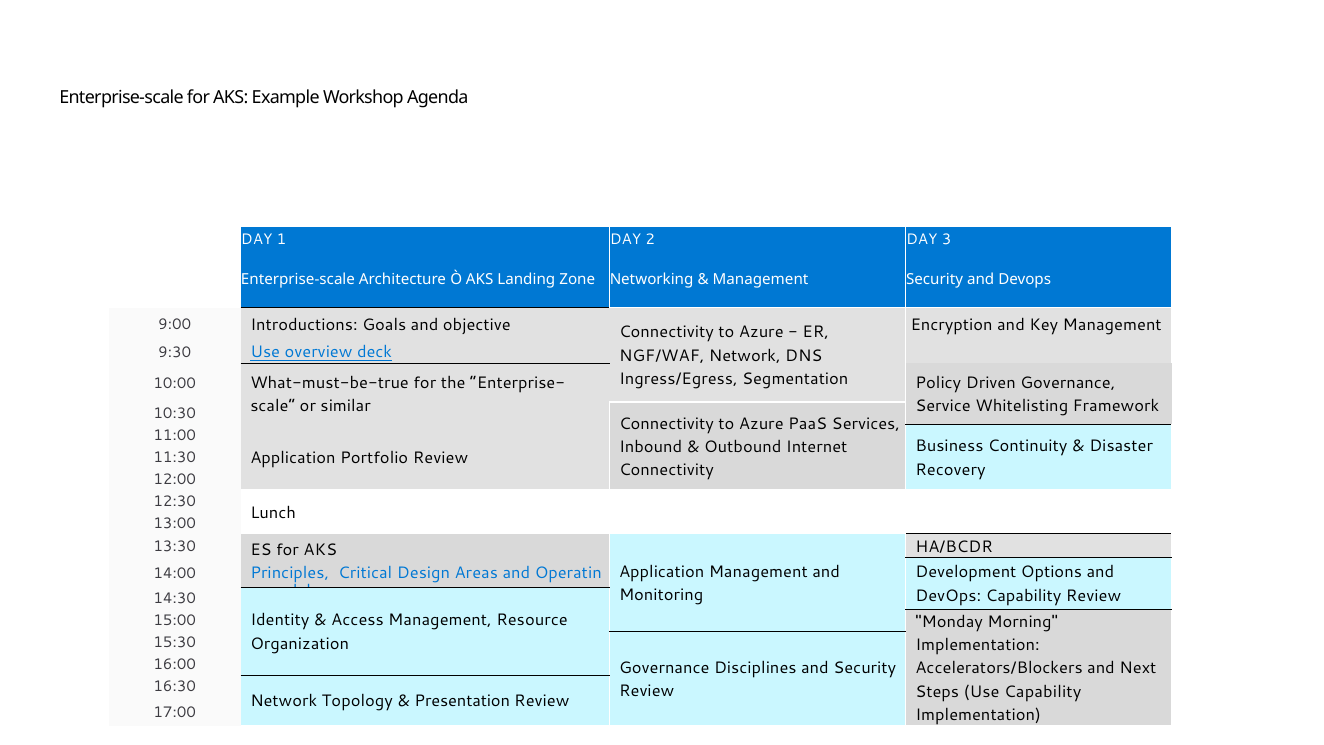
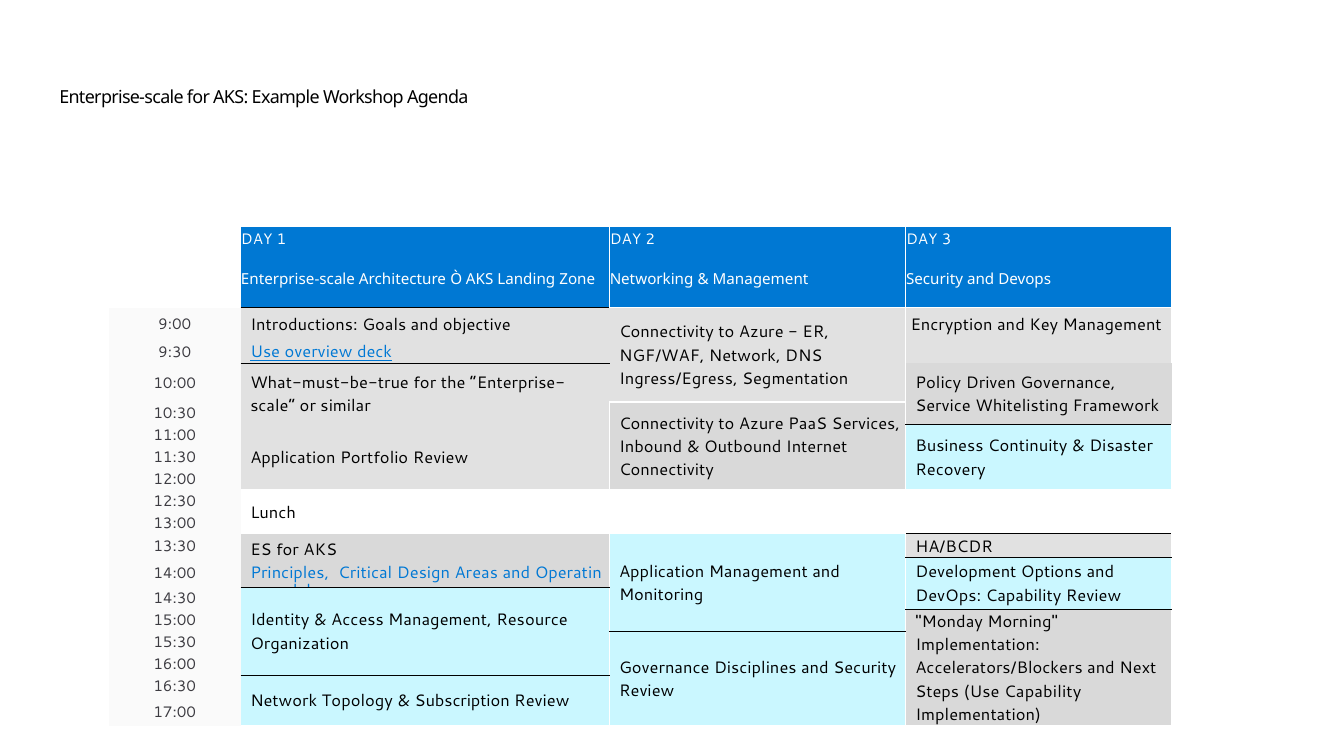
Presentation: Presentation -> Subscription
